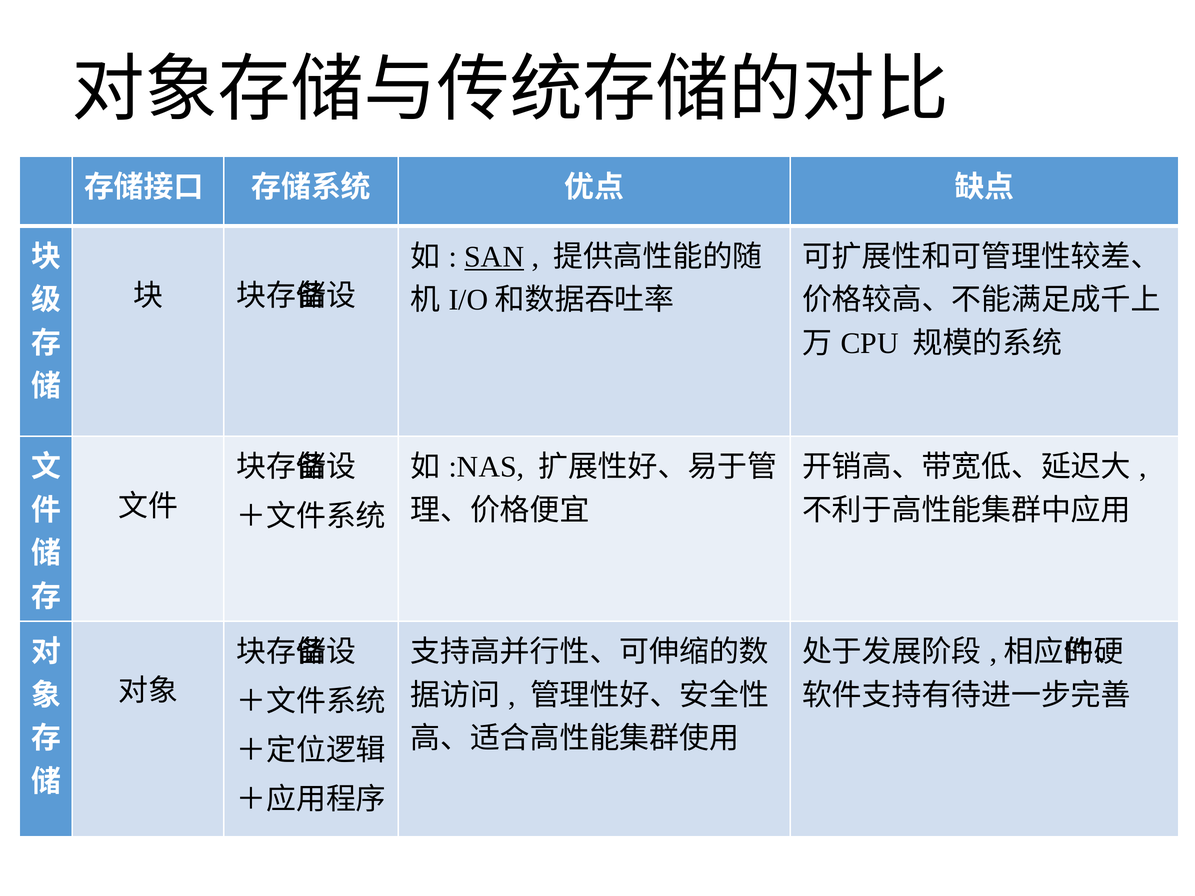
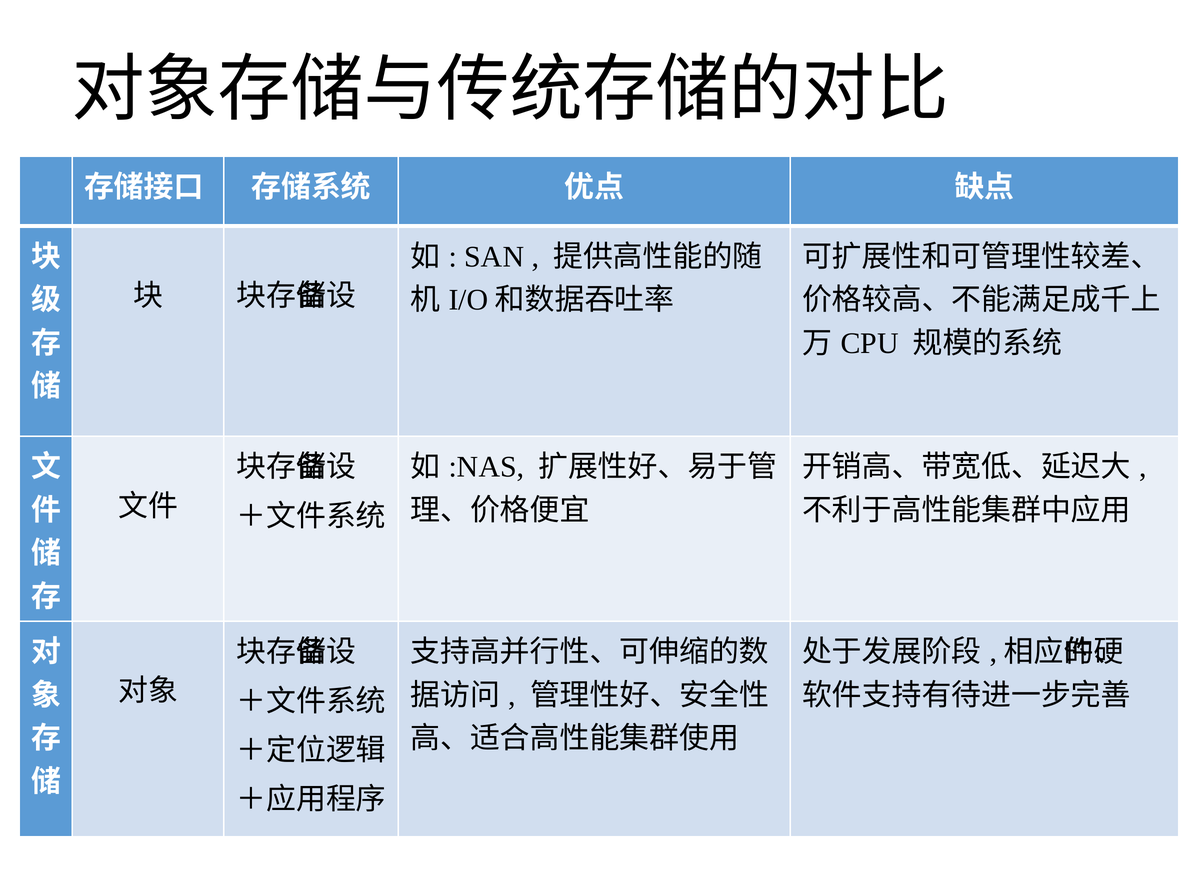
SAN underline: present -> none
